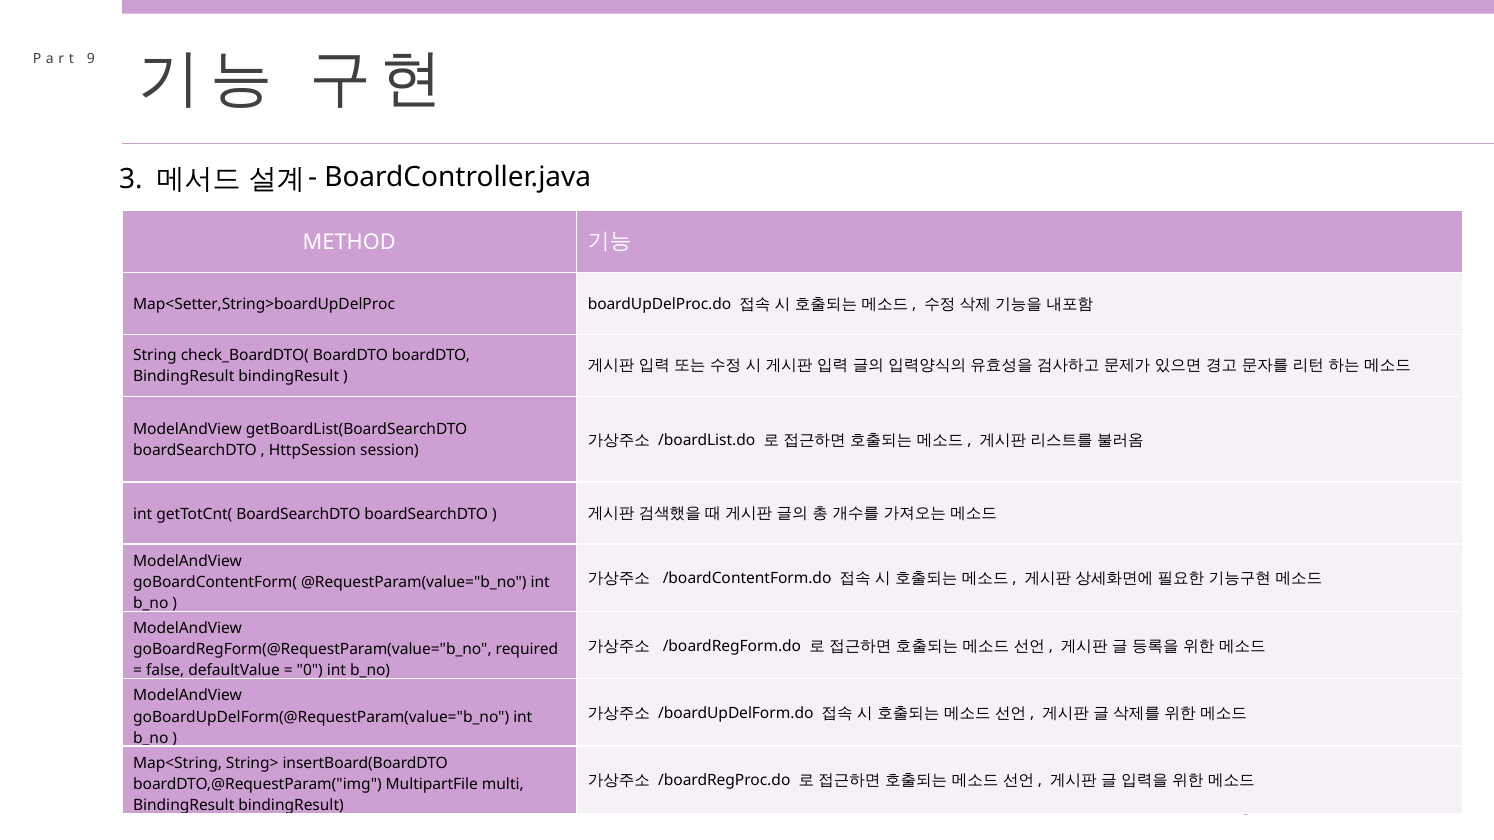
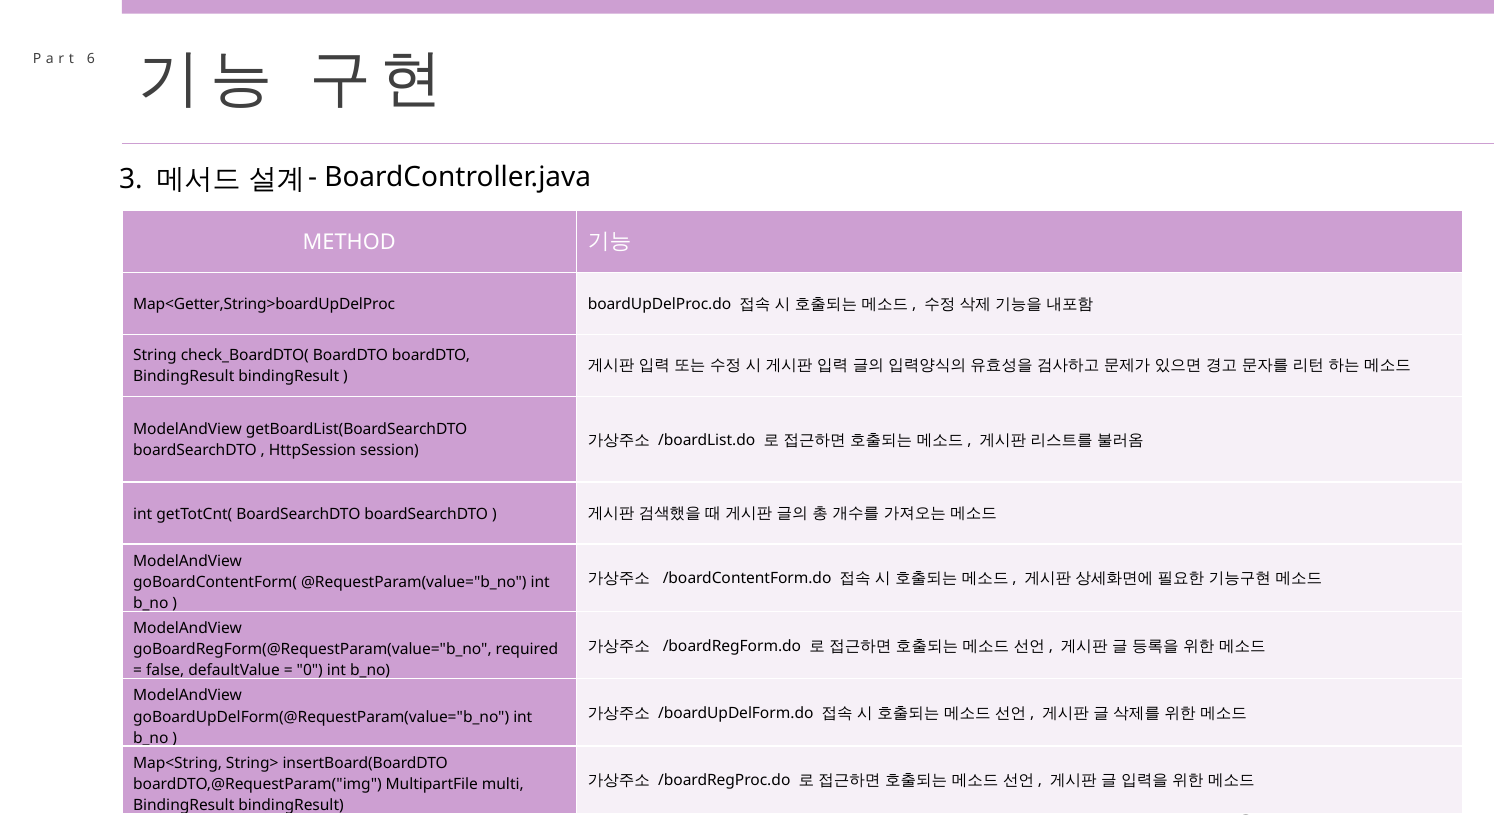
9: 9 -> 6
Map<Setter,String>boardUpDelProc: Map<Setter,String>boardUpDelProc -> Map<Getter,String>boardUpDelProc
